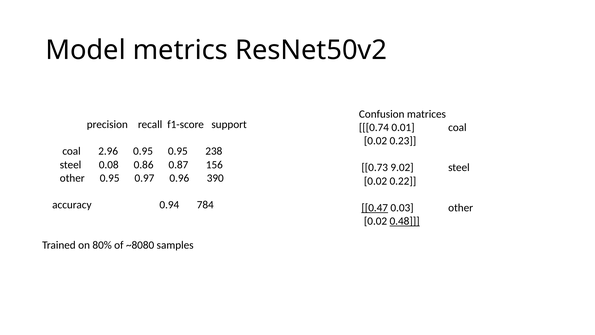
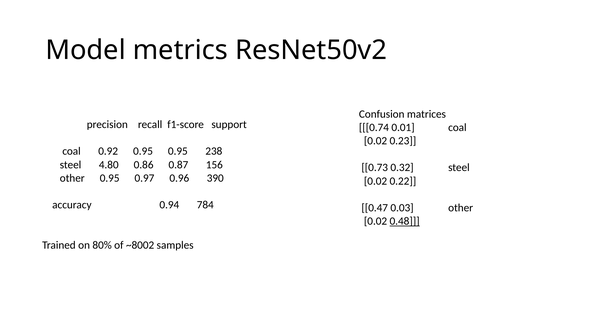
2.96: 2.96 -> 0.92
0.08: 0.08 -> 4.80
9.02: 9.02 -> 0.32
0.47 underline: present -> none
~8080: ~8080 -> ~8002
